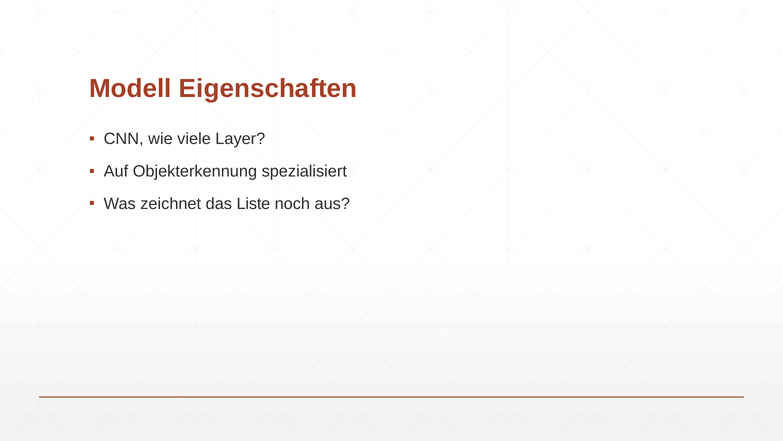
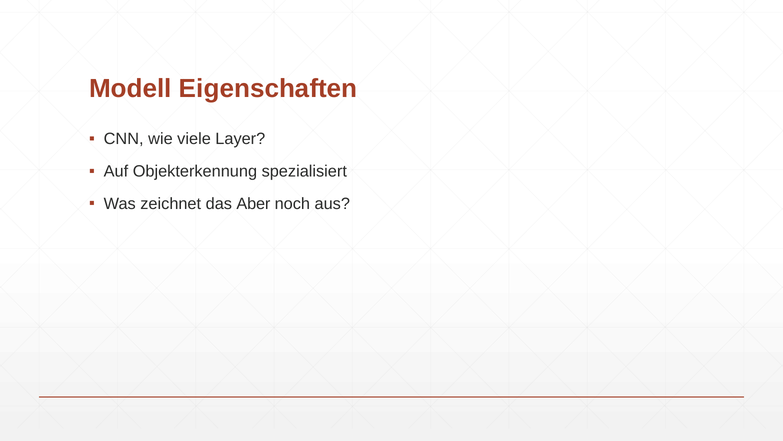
Liste: Liste -> Aber
